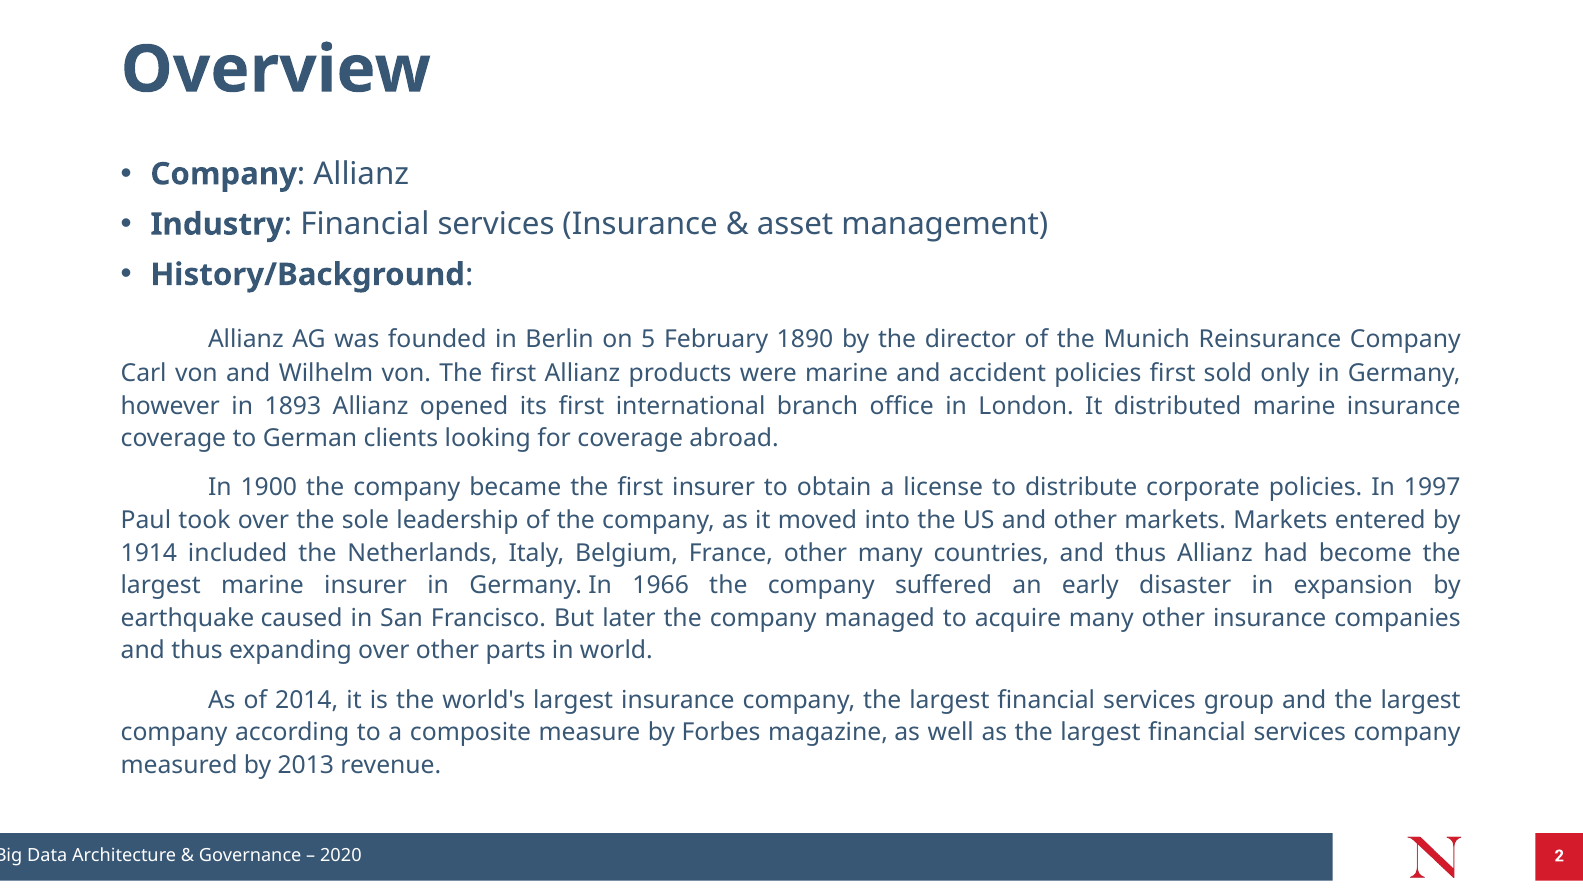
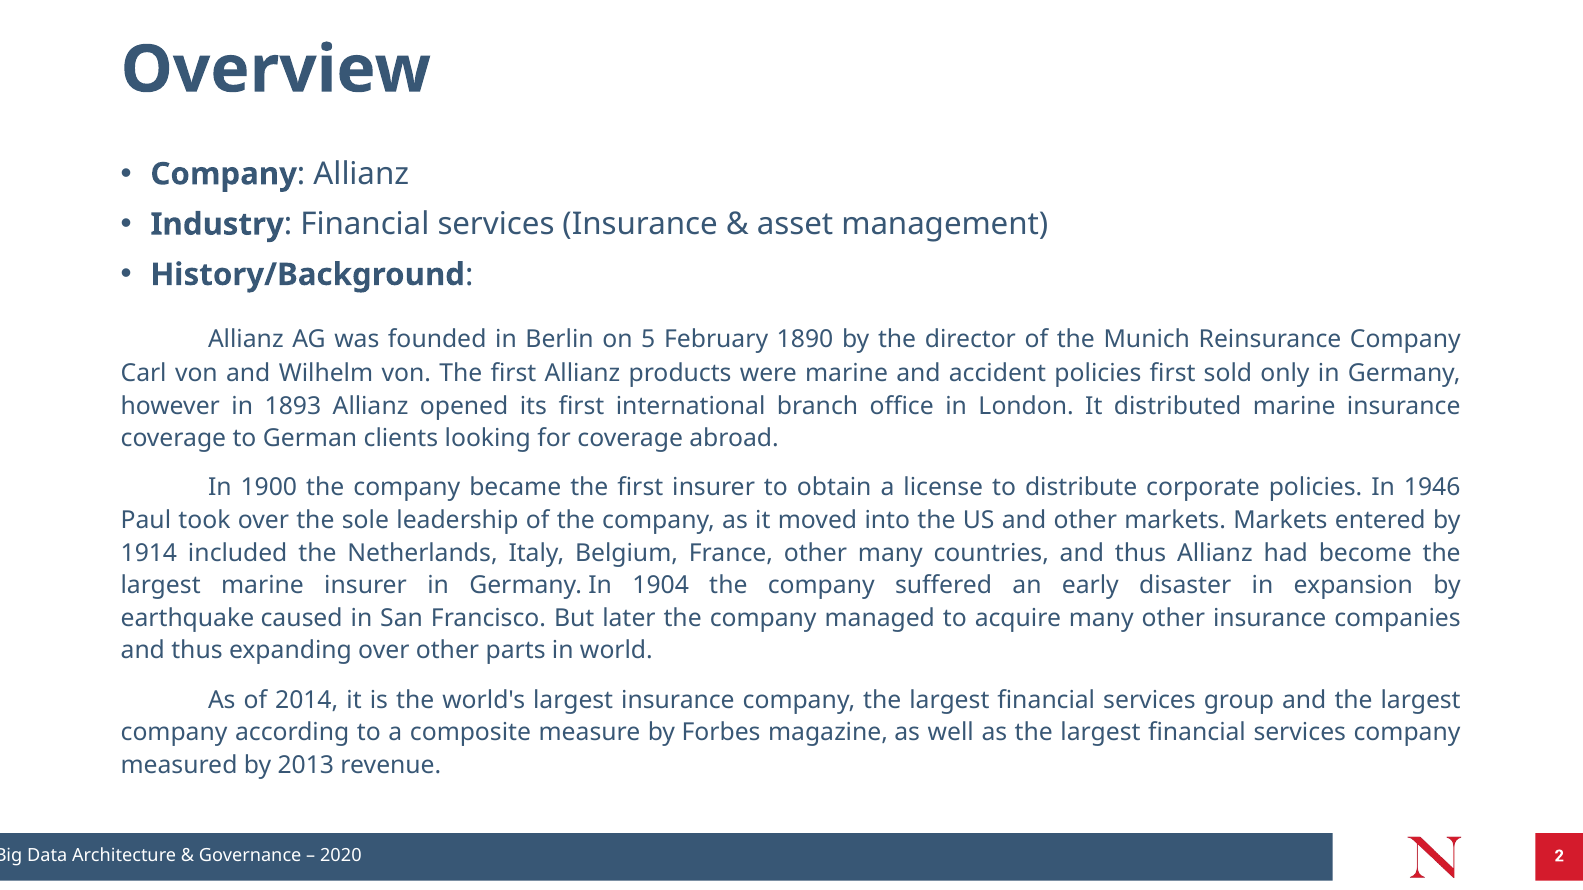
1997: 1997 -> 1946
1966: 1966 -> 1904
